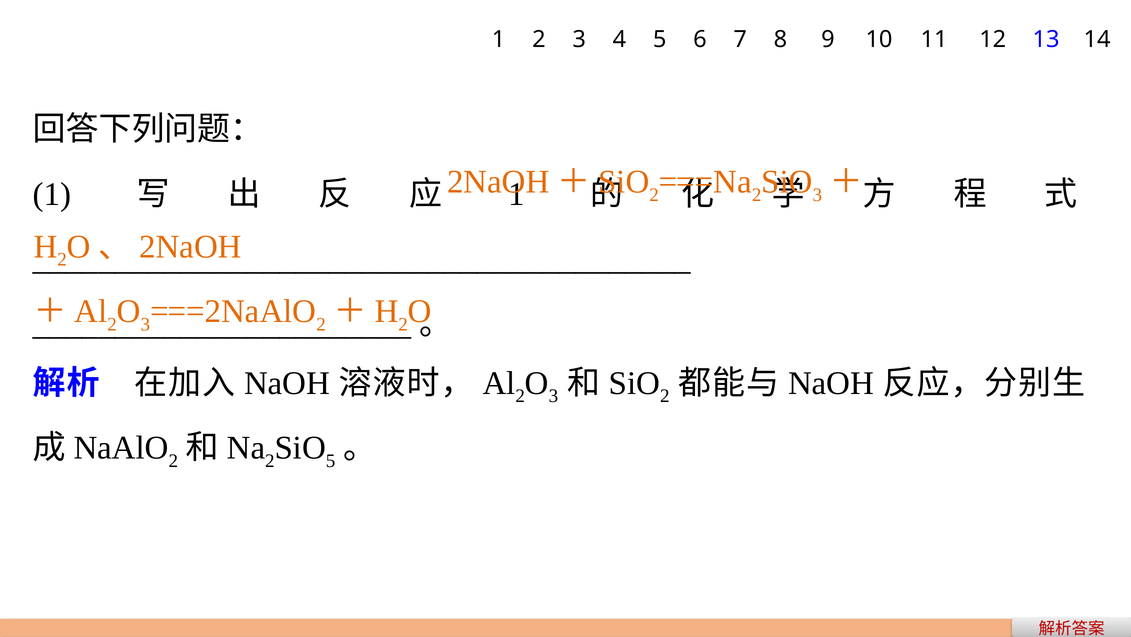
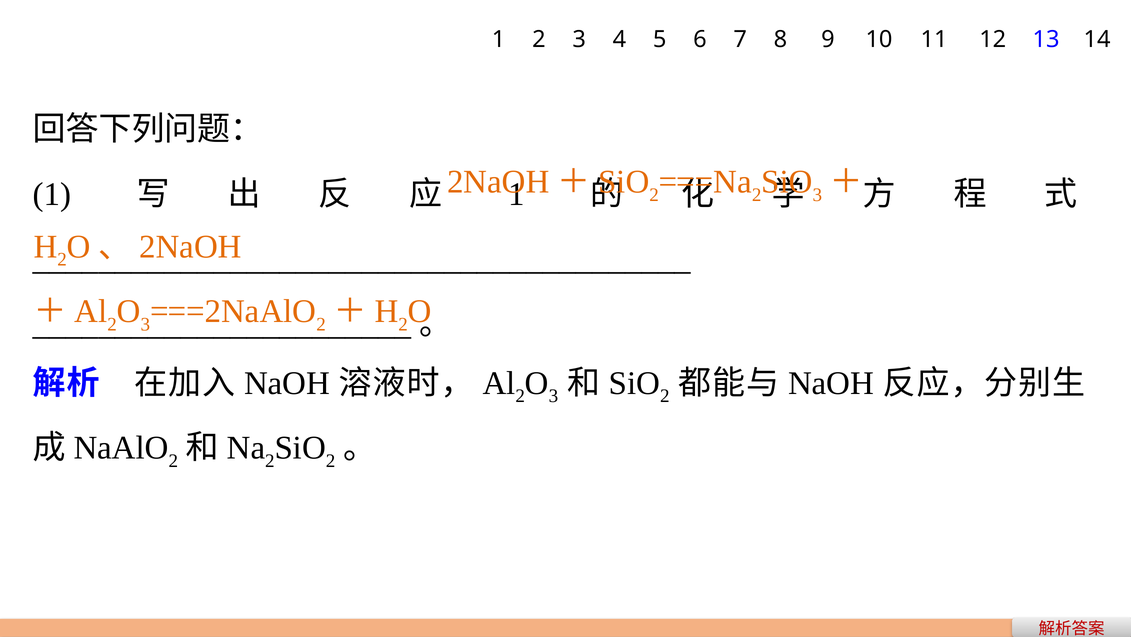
5 at (331, 461): 5 -> 2
